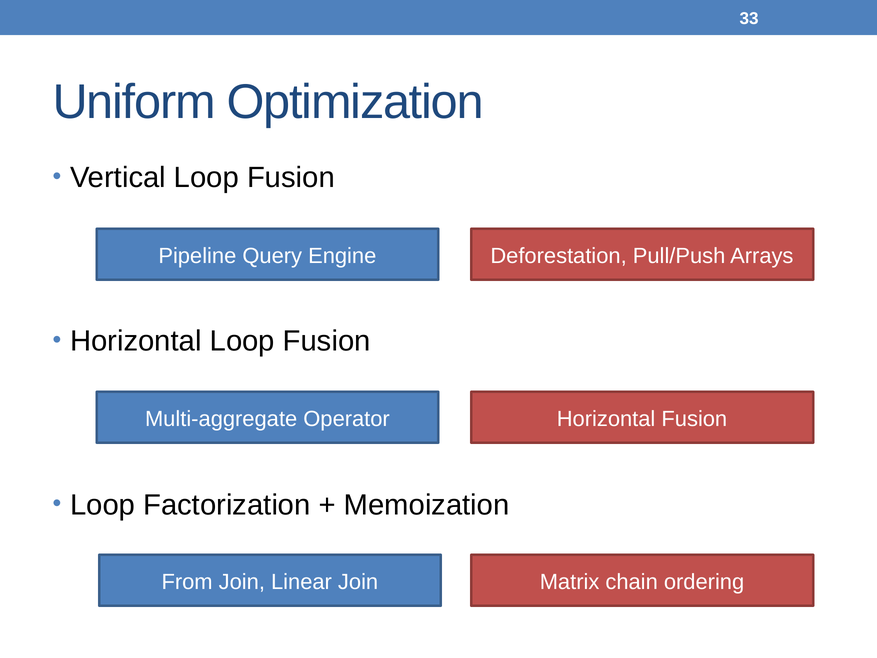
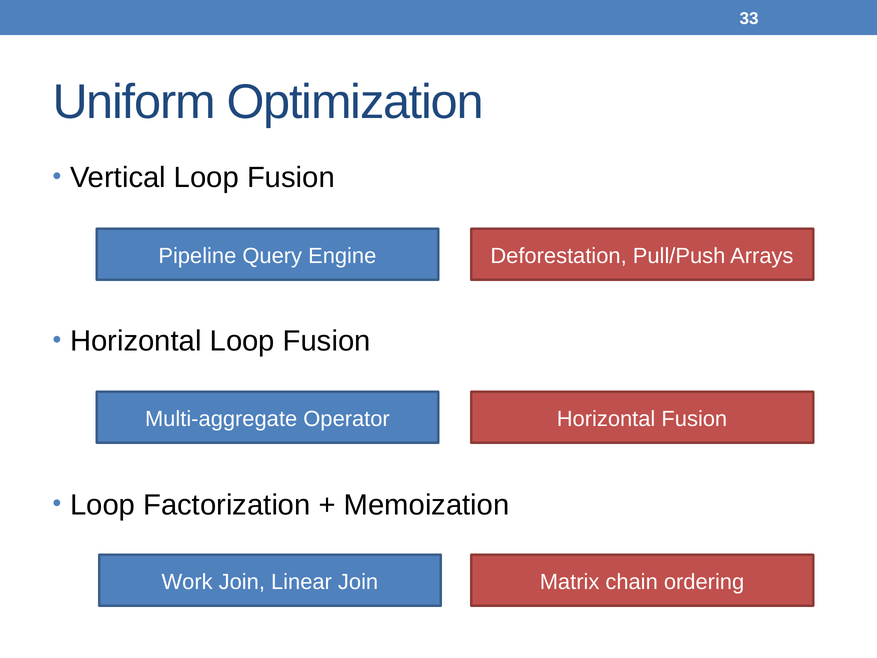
From: From -> Work
